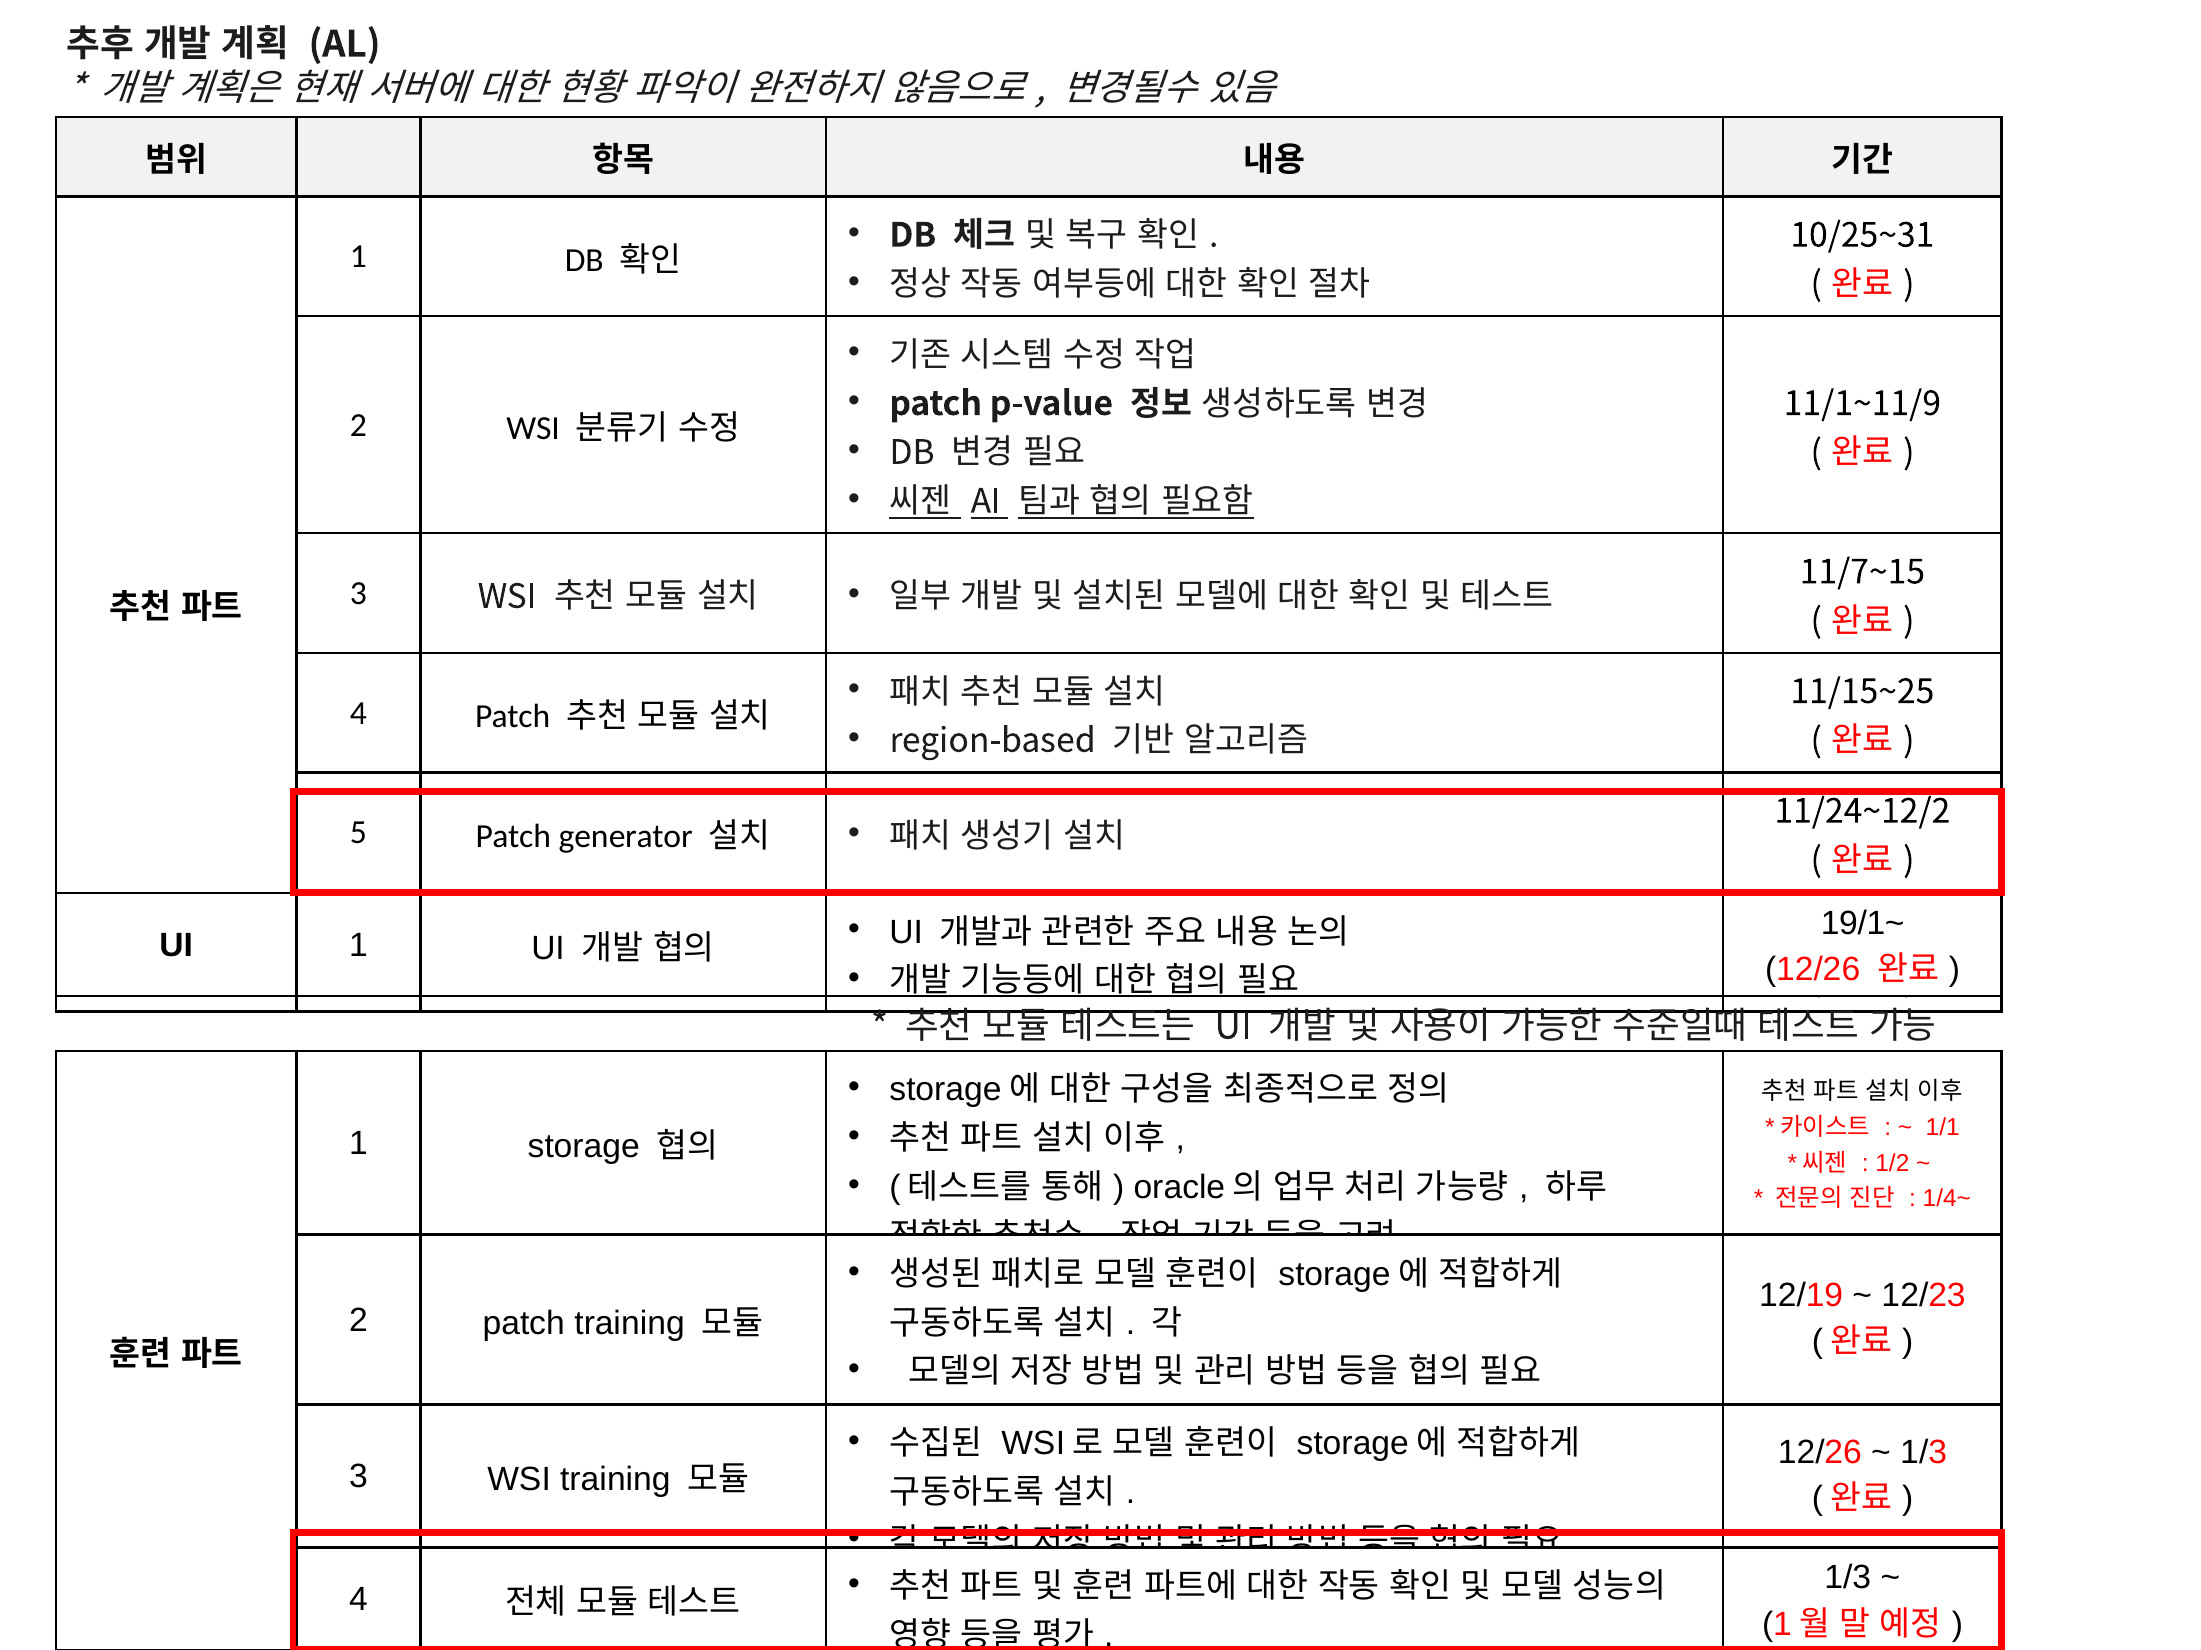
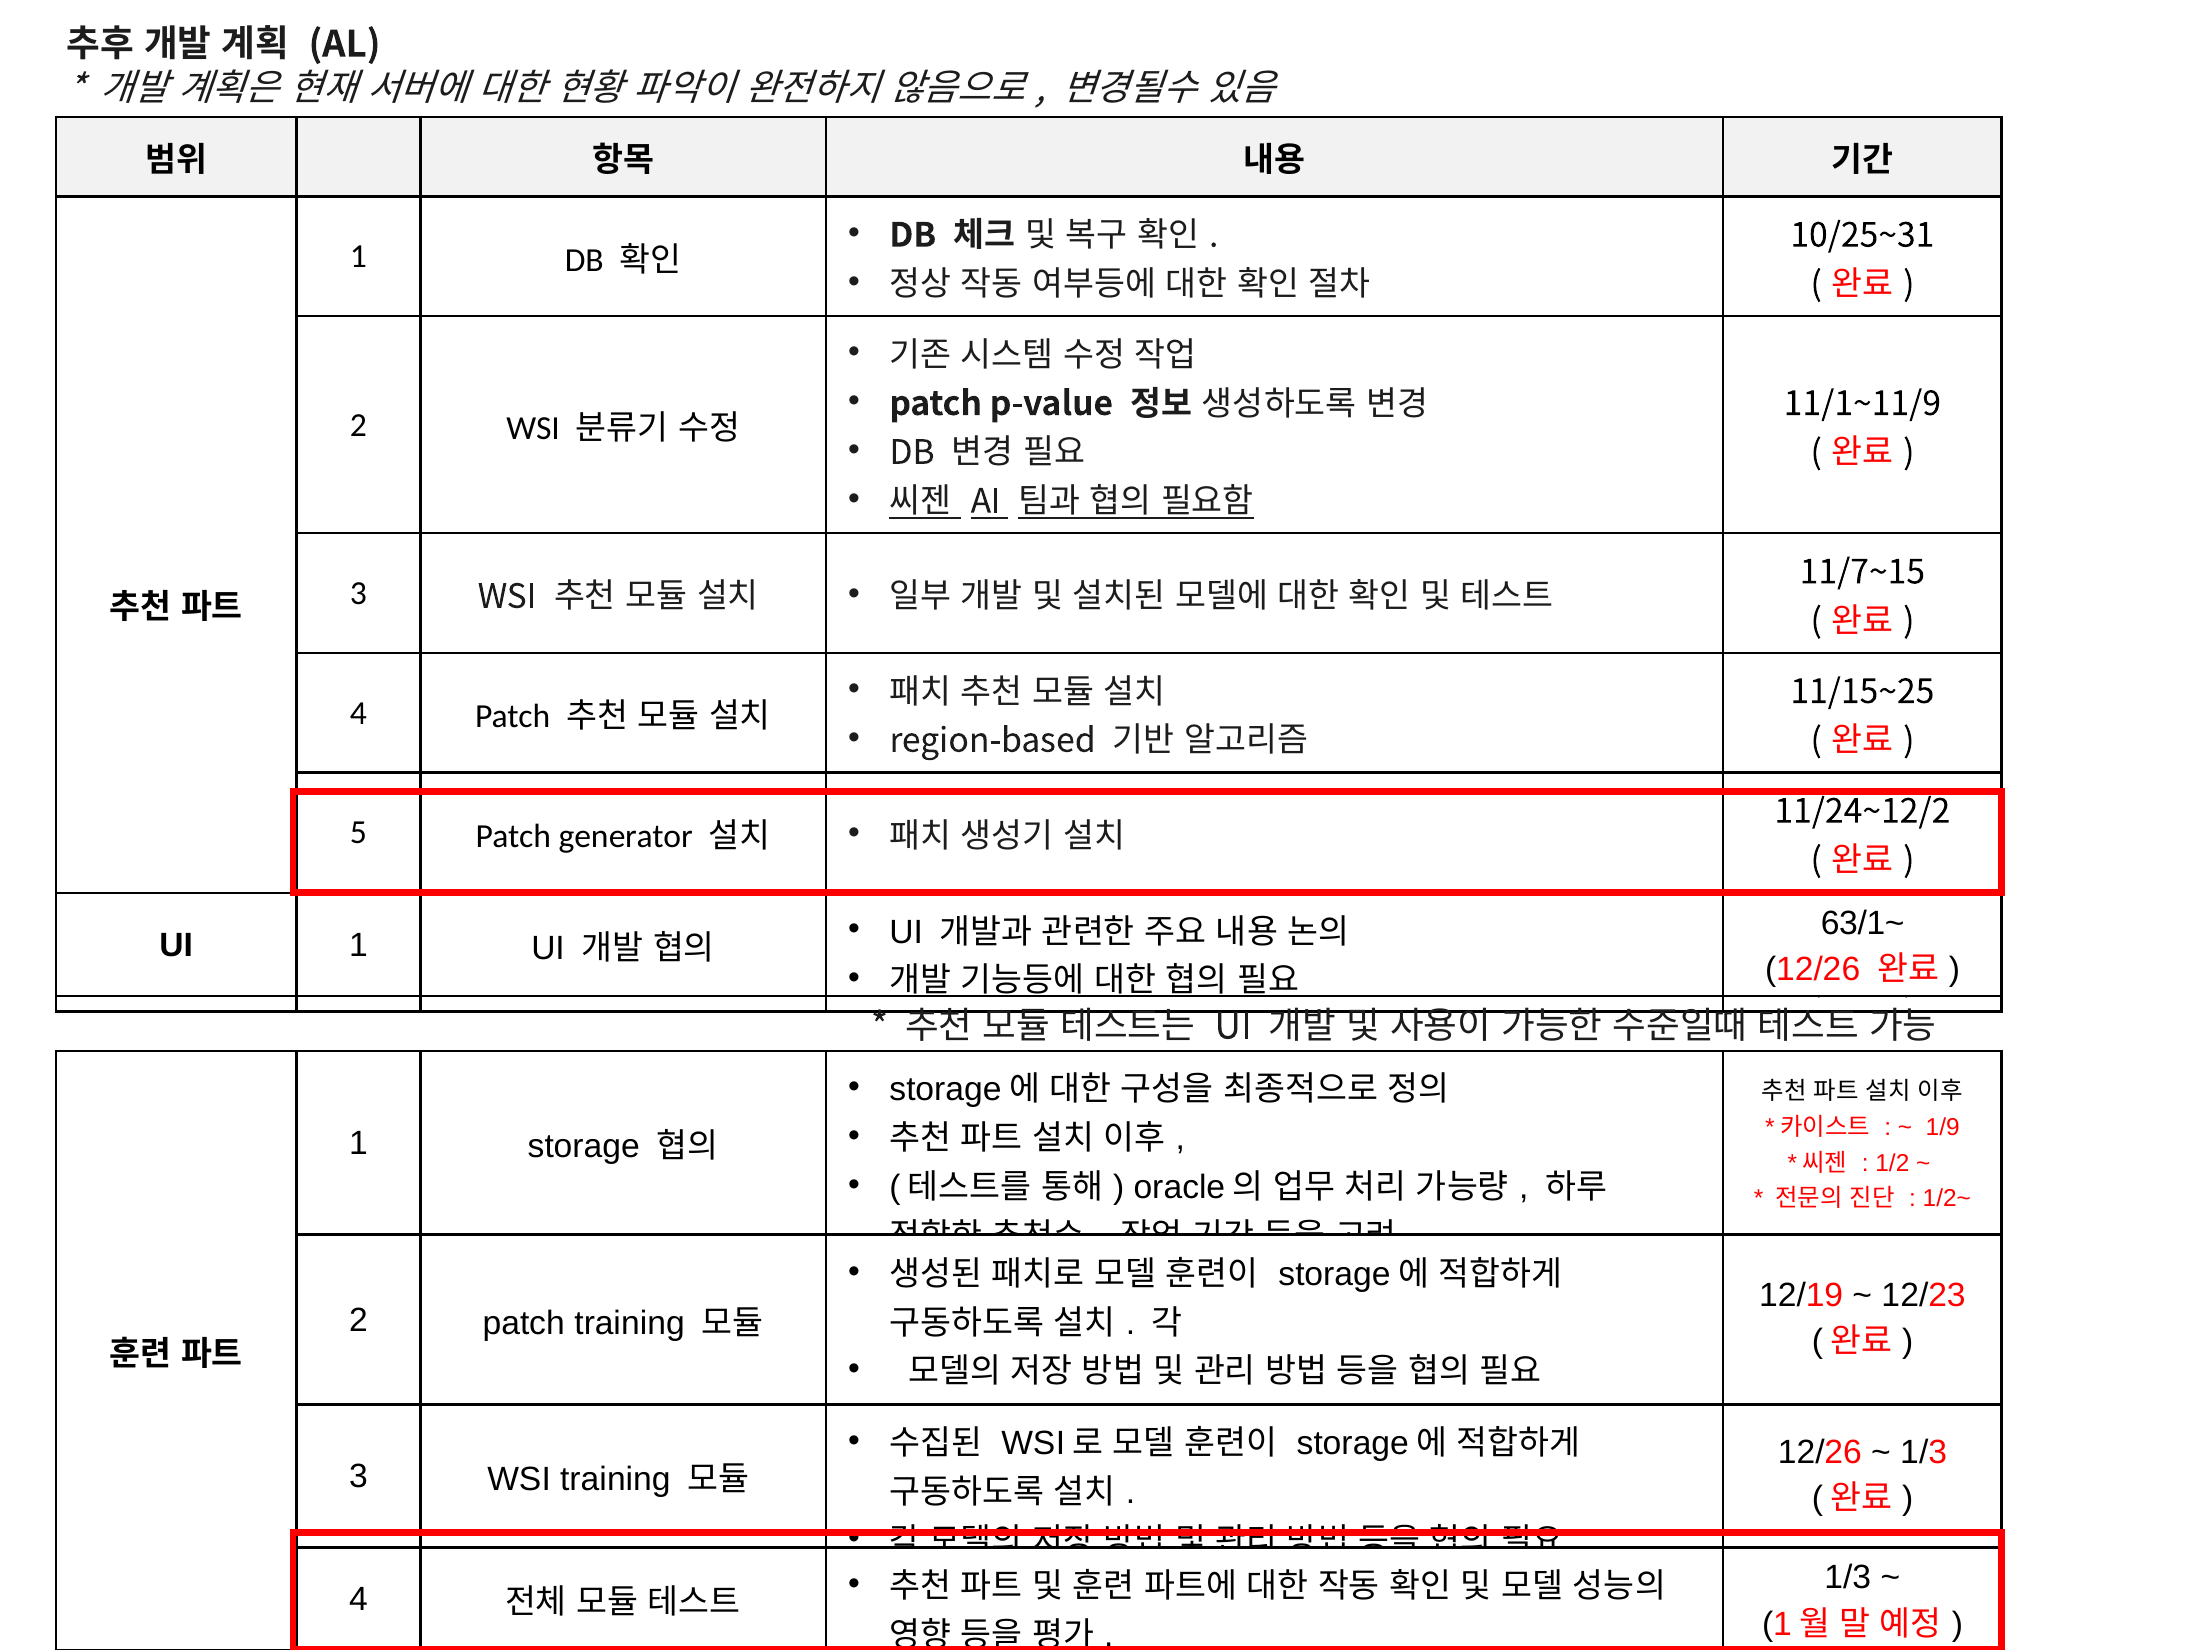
19/1~: 19/1~ -> 63/1~
1/1: 1/1 -> 1/9
1/4~: 1/4~ -> 1/2~
